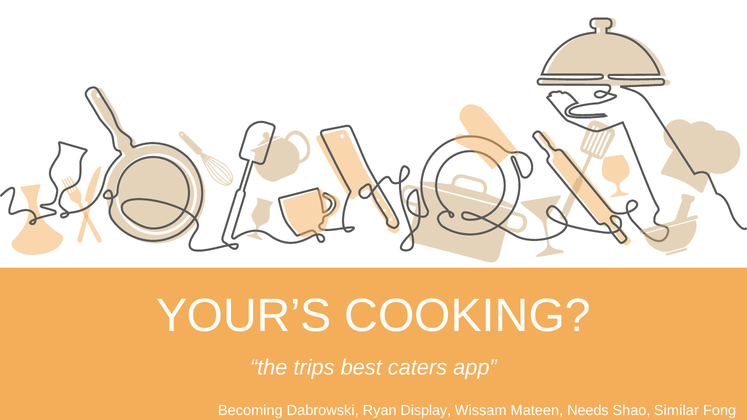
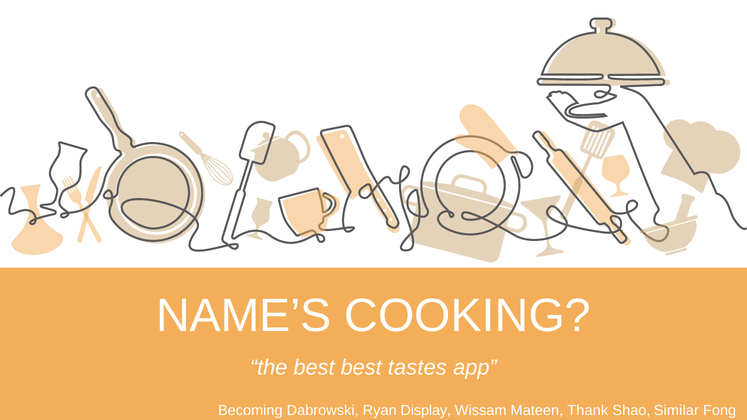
YOUR’S: YOUR’S -> NAME’S
the trips: trips -> best
caters: caters -> tastes
Needs: Needs -> Thank
